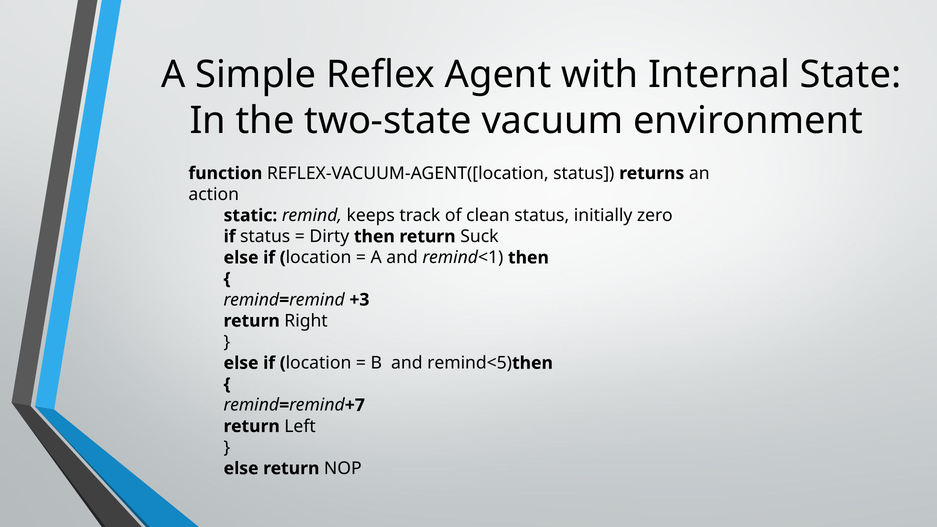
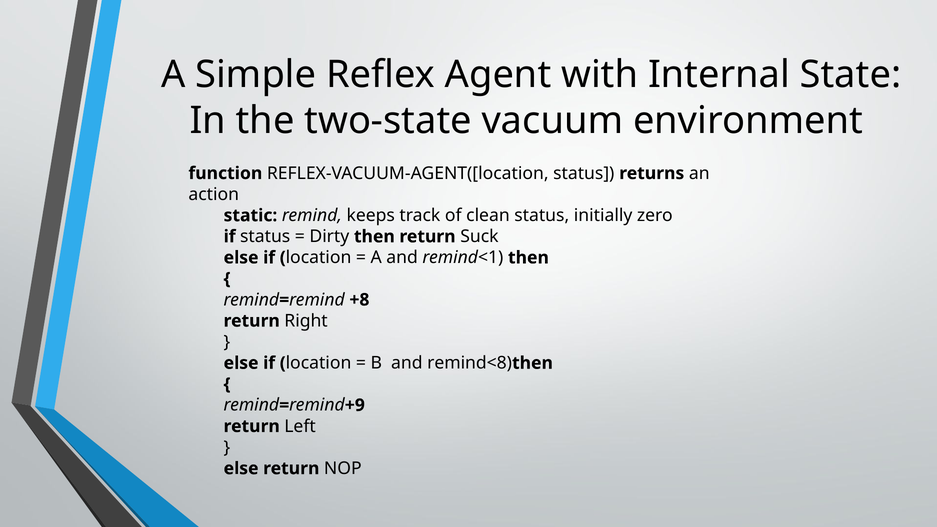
+3: +3 -> +8
remind<5: remind<5 -> remind<8
+7: +7 -> +9
